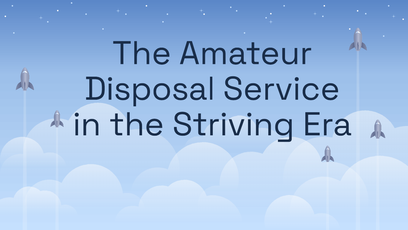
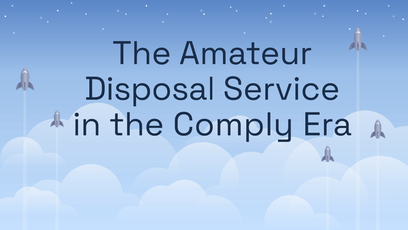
Striving: Striving -> Comply
